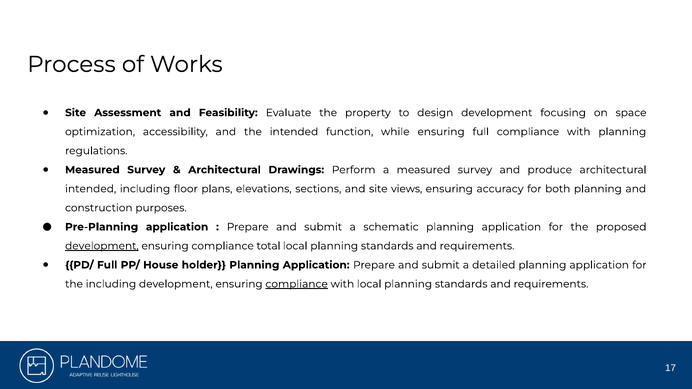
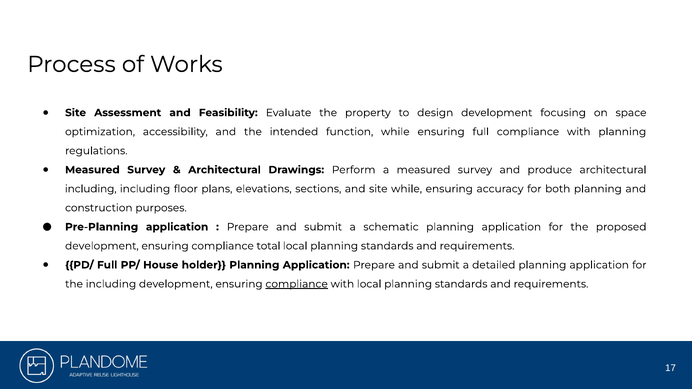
intended at (91, 189): intended -> including
site views: views -> while
development at (102, 246) underline: present -> none
